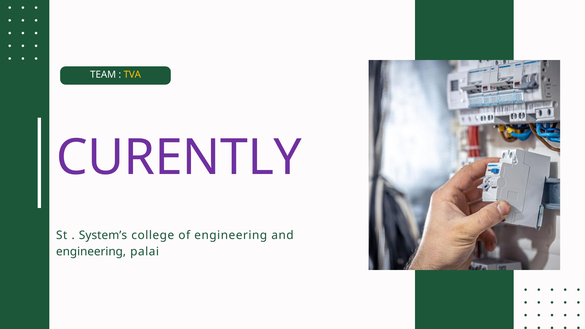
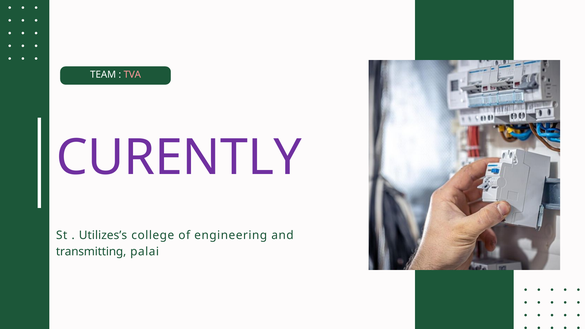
TVA colour: yellow -> pink
System’s: System’s -> Utilizes’s
engineering at (91, 252): engineering -> transmitting
